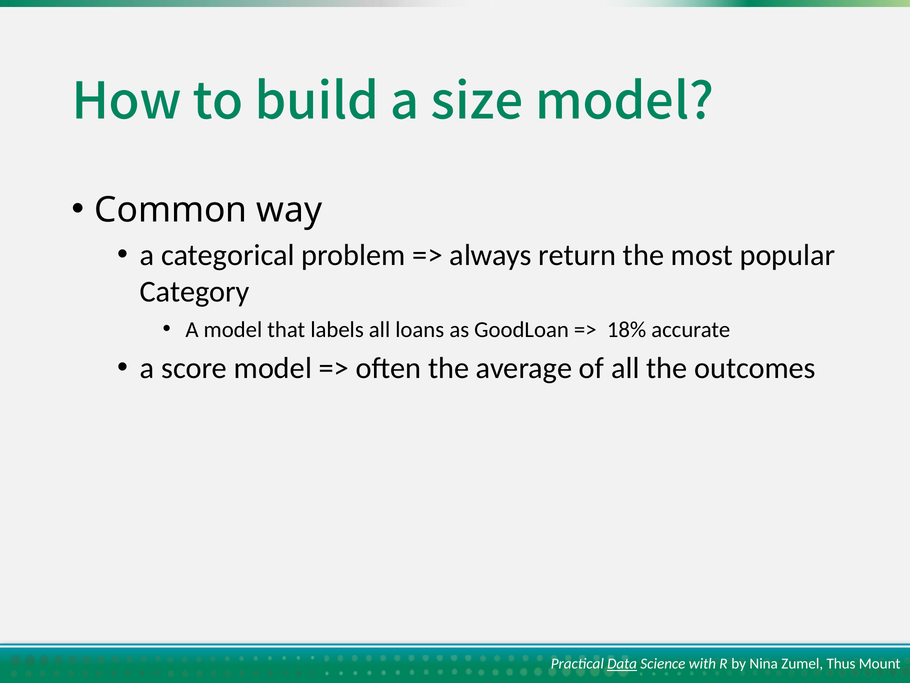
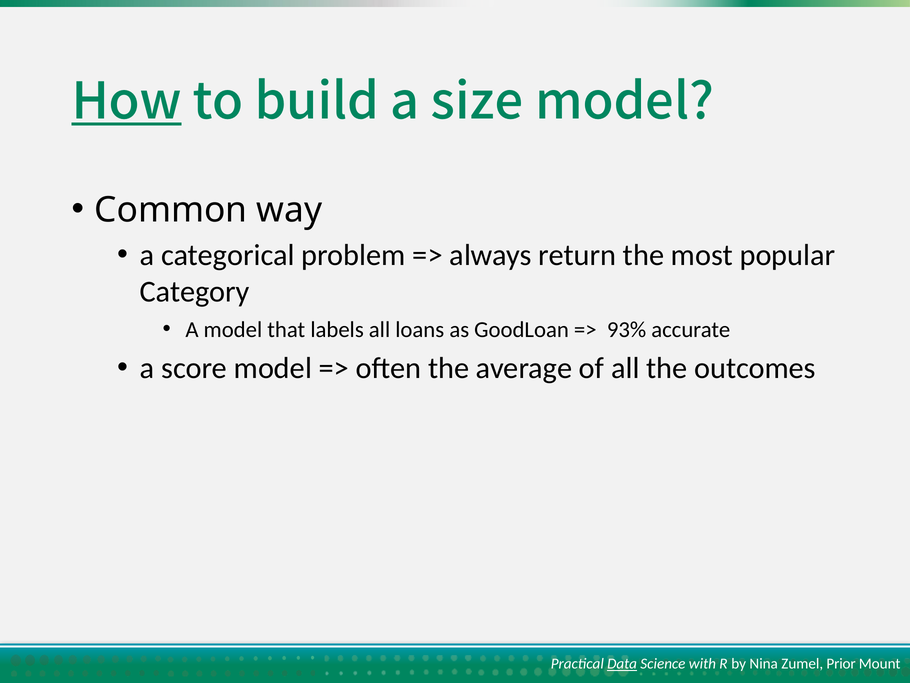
How underline: none -> present
18%: 18% -> 93%
Thus: Thus -> Prior
